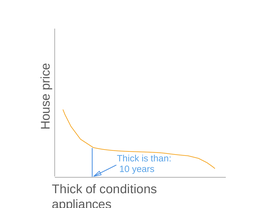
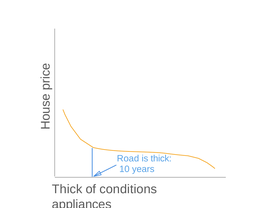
Thick at (128, 158): Thick -> Road
is than: than -> thick
